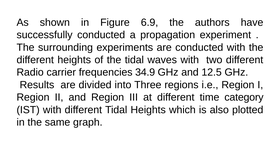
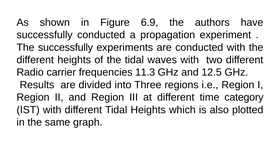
The surrounding: surrounding -> successfully
34.9: 34.9 -> 11.3
